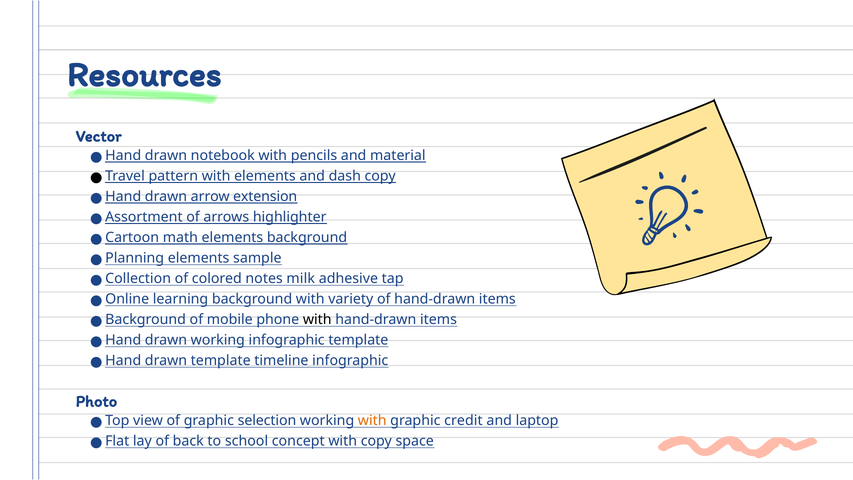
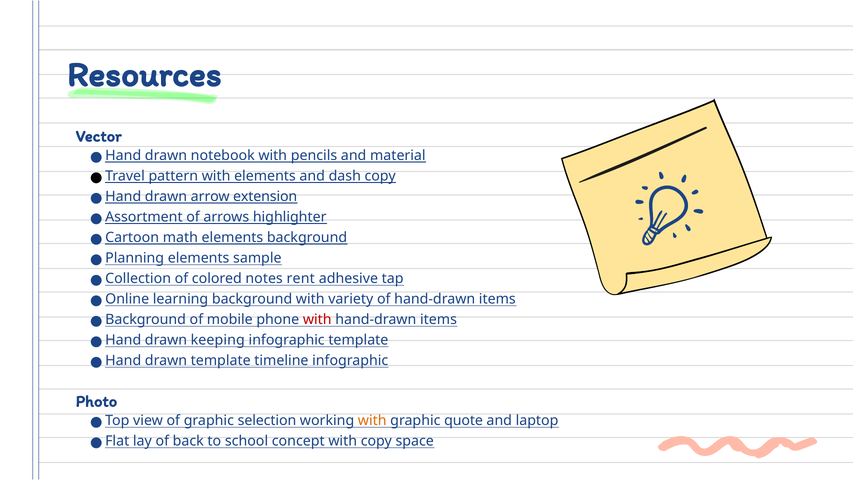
milk: milk -> rent
with at (317, 320) colour: black -> red
drawn working: working -> keeping
credit: credit -> quote
